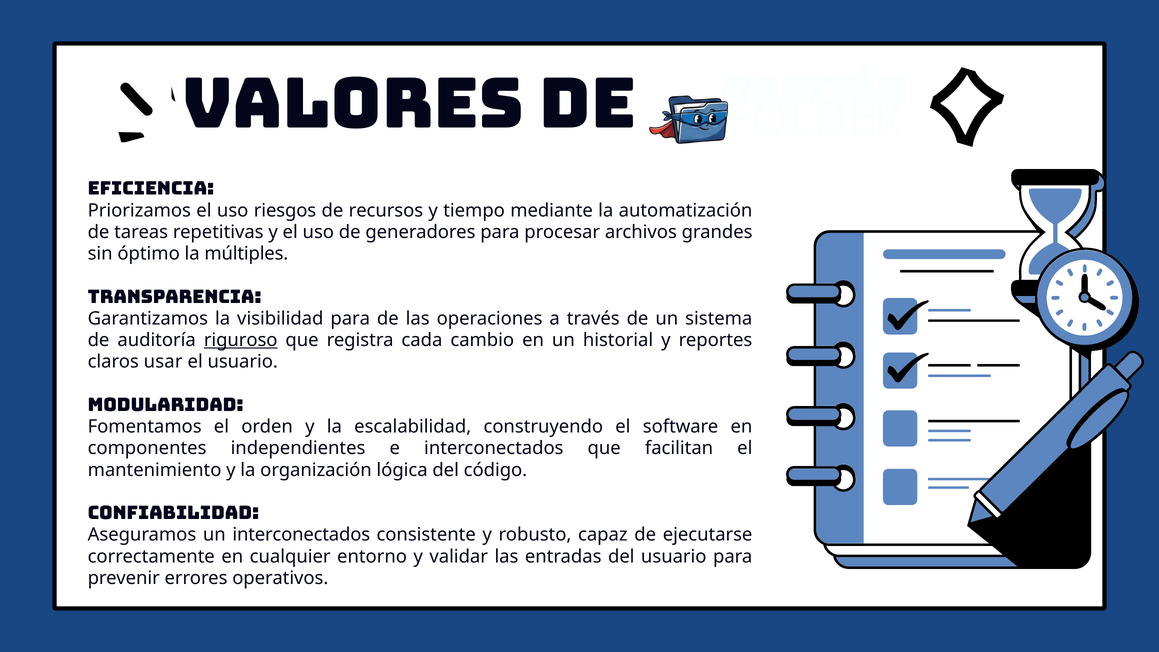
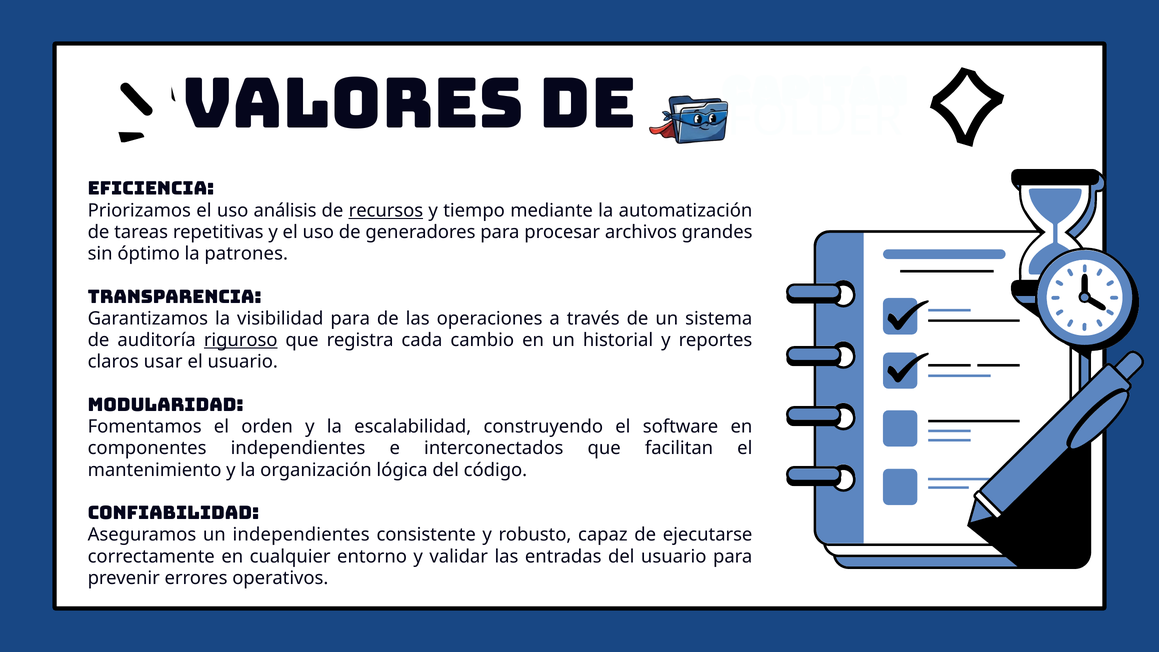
riesgos: riesgos -> análisis
recursos underline: none -> present
múltiples: múltiples -> patrones
interconectados at (301, 535): interconectados -> independientes
